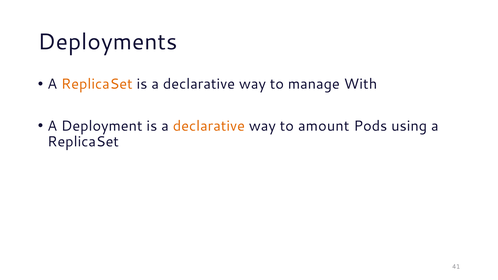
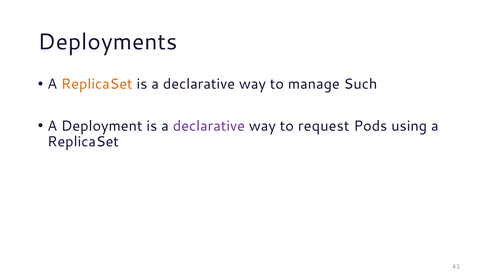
With: With -> Such
declarative at (209, 126) colour: orange -> purple
amount: amount -> request
